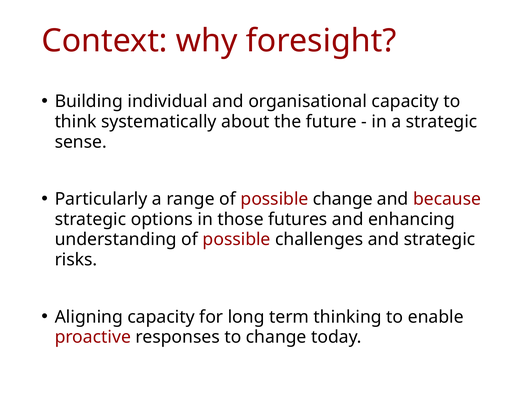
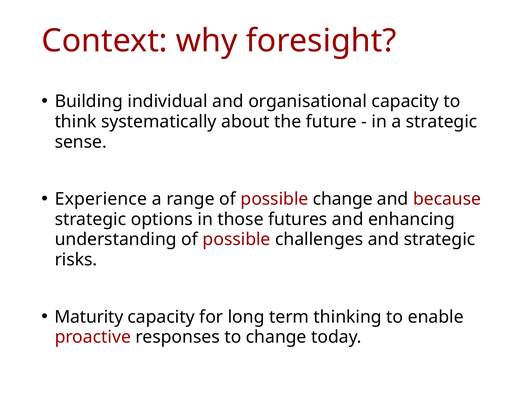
Particularly: Particularly -> Experience
Aligning: Aligning -> Maturity
